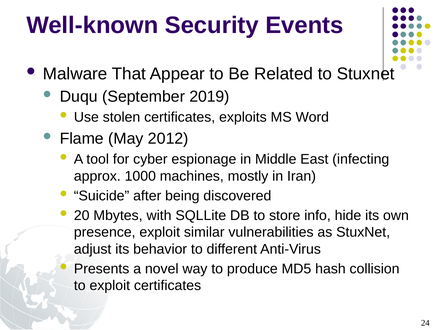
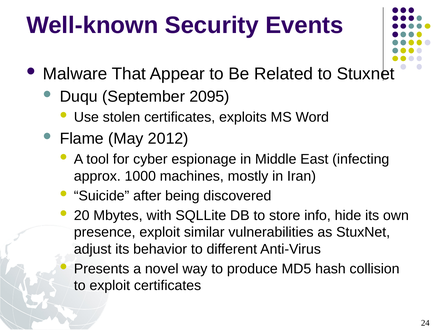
2019: 2019 -> 2095
